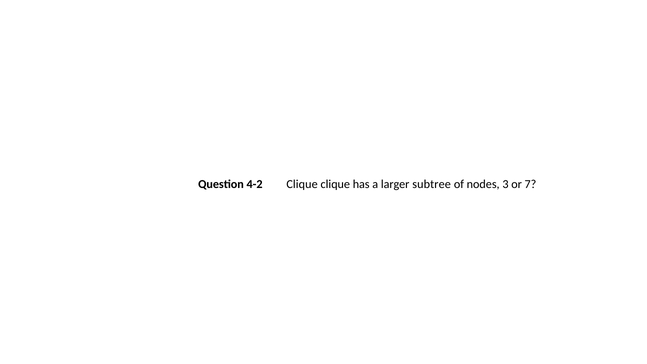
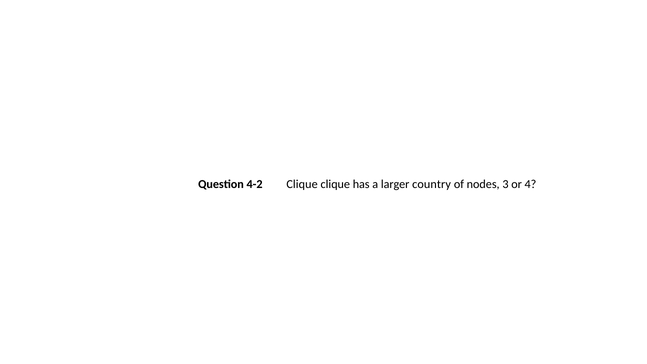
subtree: subtree -> country
7: 7 -> 4
